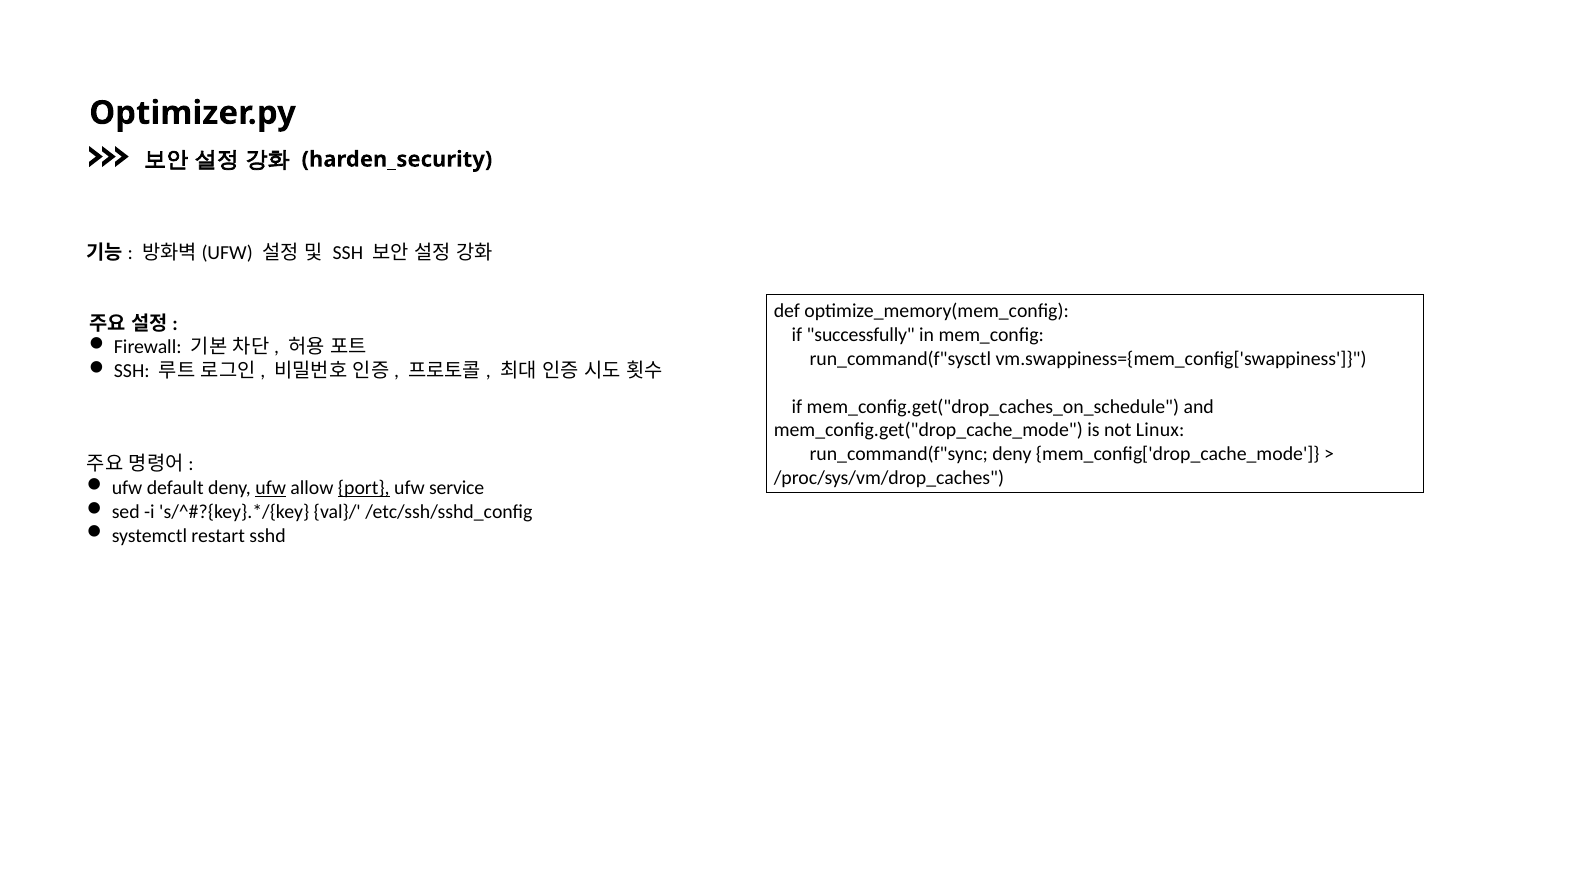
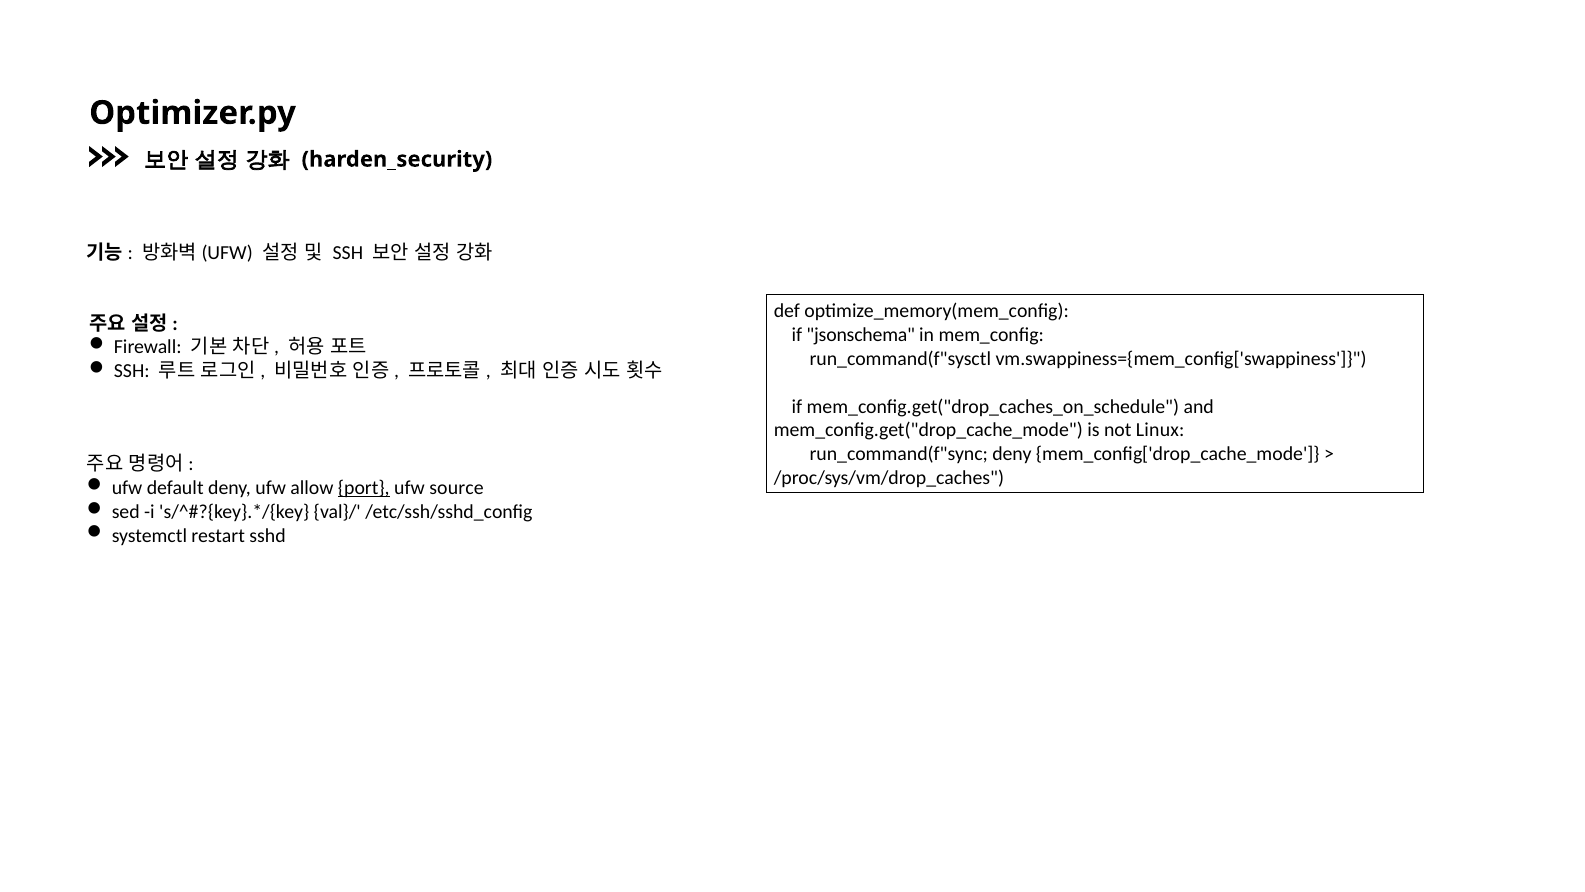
successfully: successfully -> jsonschema
ufw at (271, 488) underline: present -> none
service: service -> source
